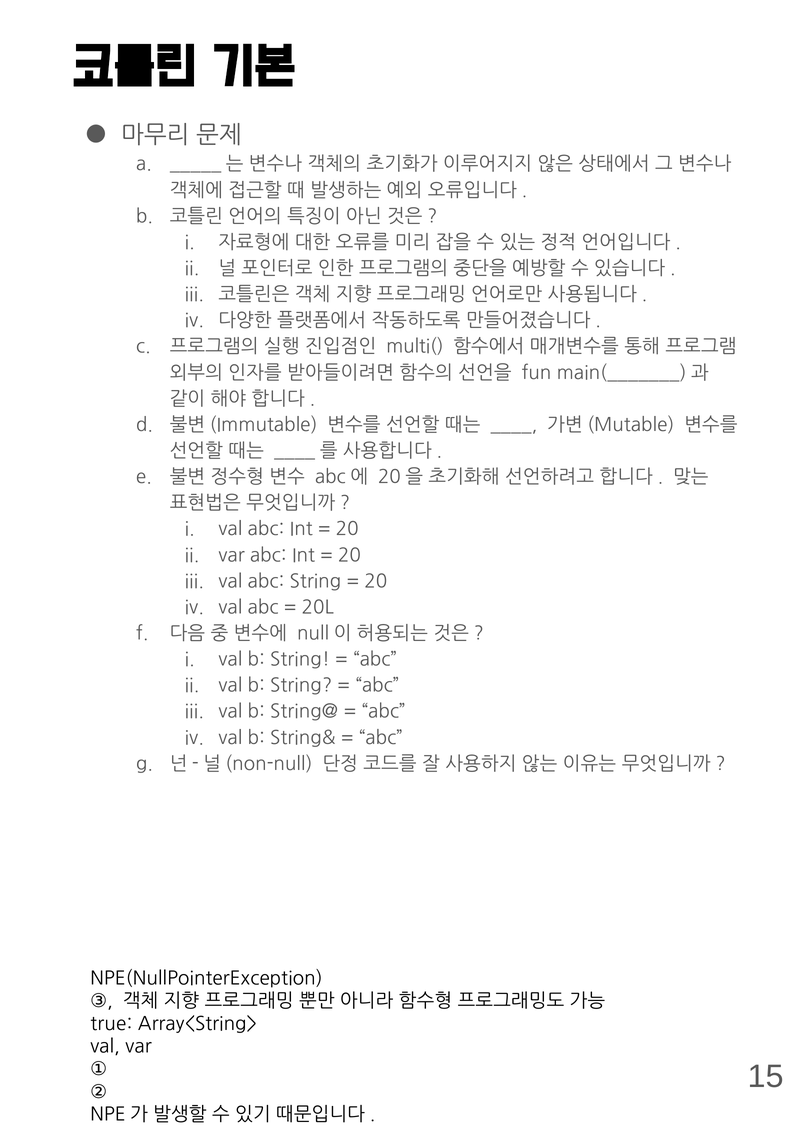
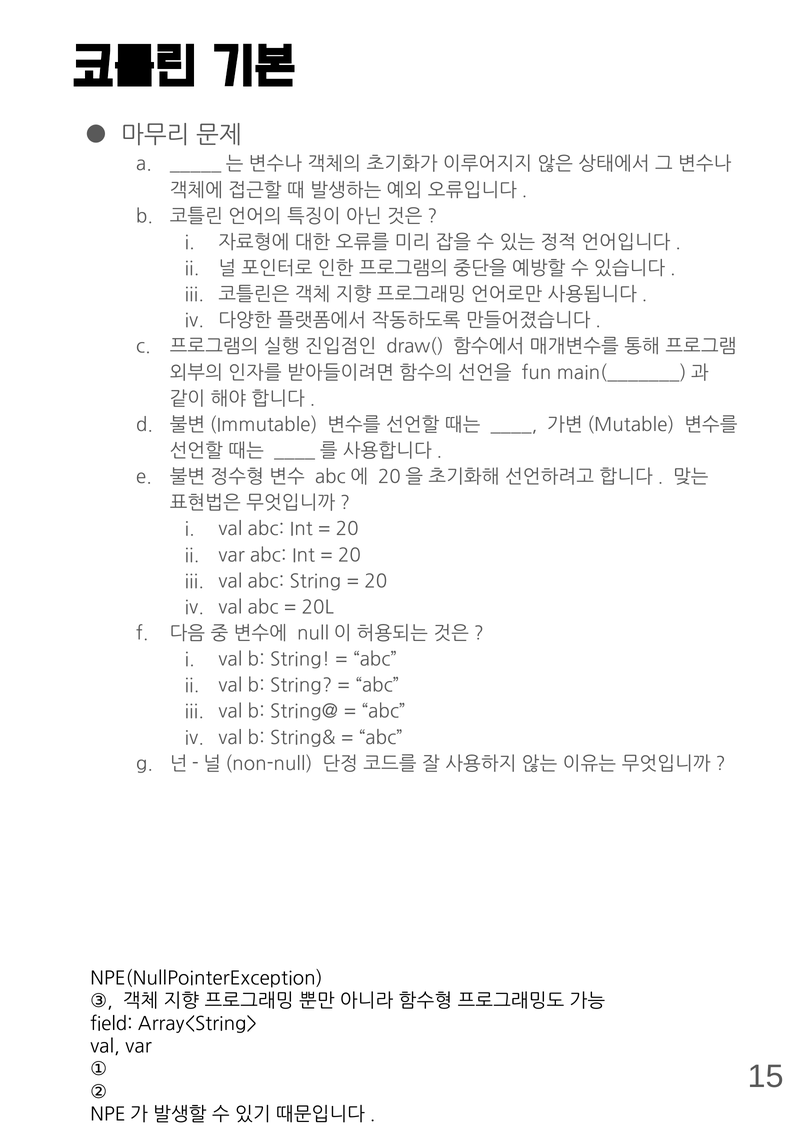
multi(: multi( -> draw(
true: true -> field
